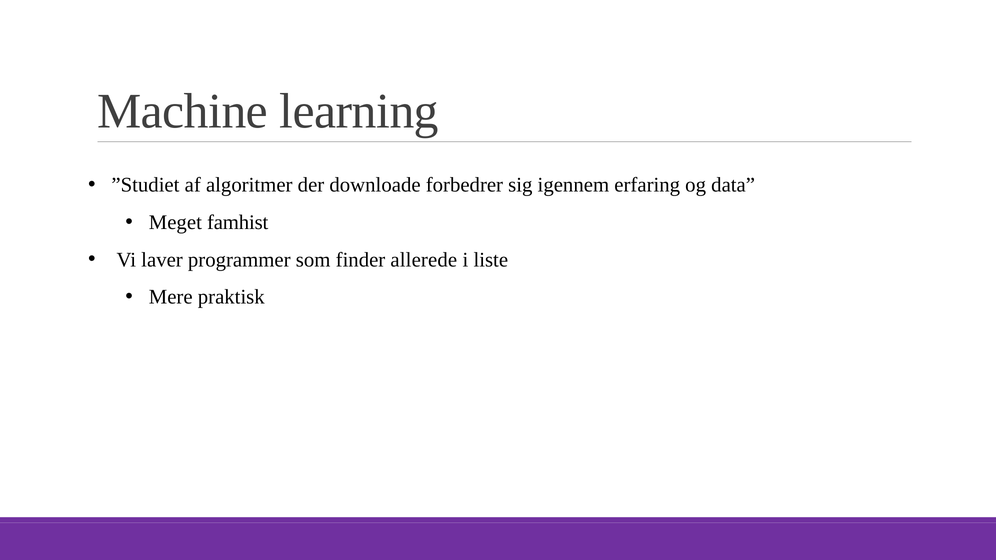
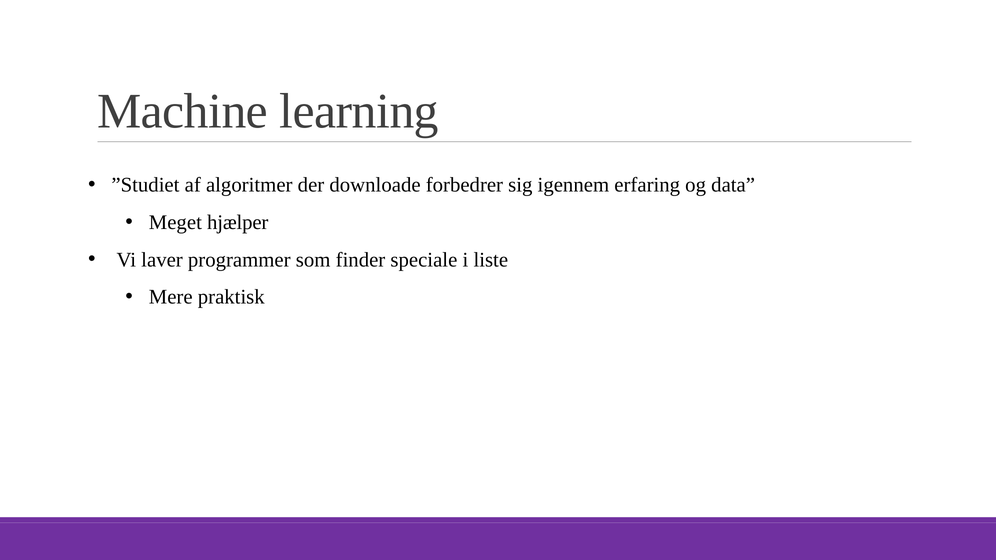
famhist: famhist -> hjælper
allerede: allerede -> speciale
